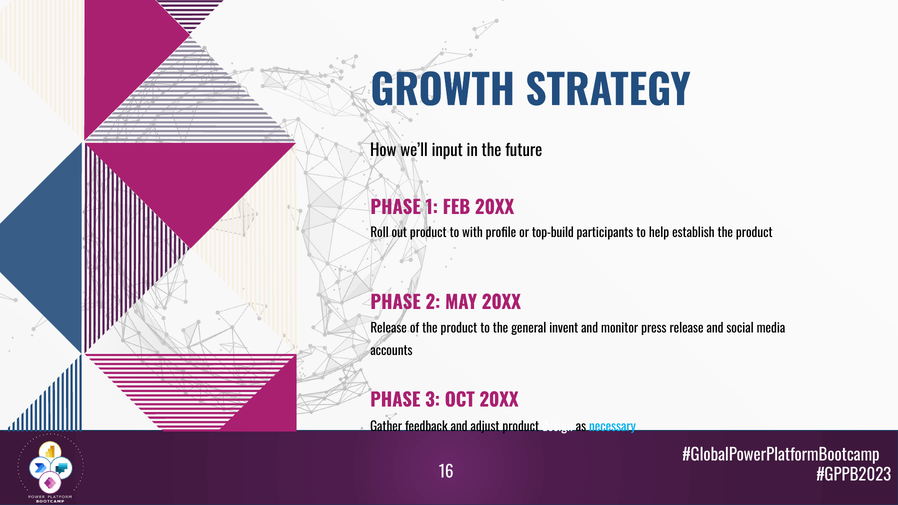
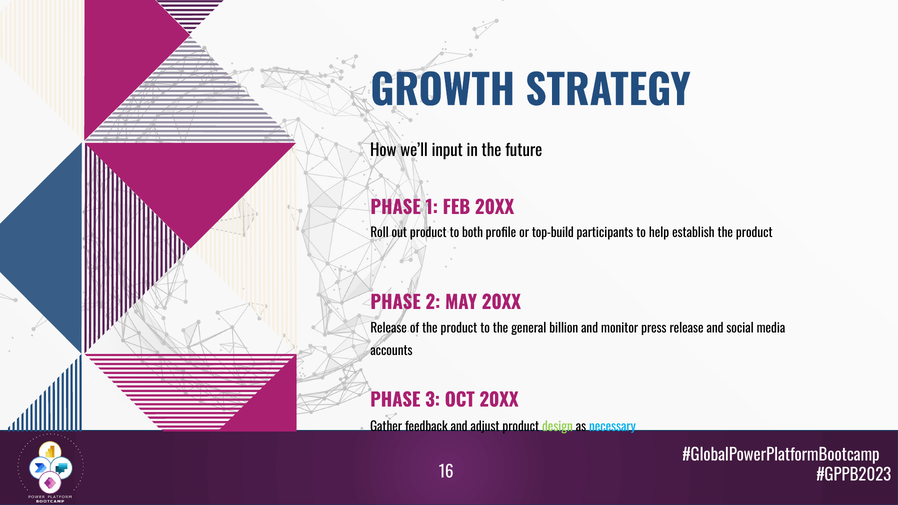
with: with -> both
invent: invent -> billion
design colour: white -> light green
